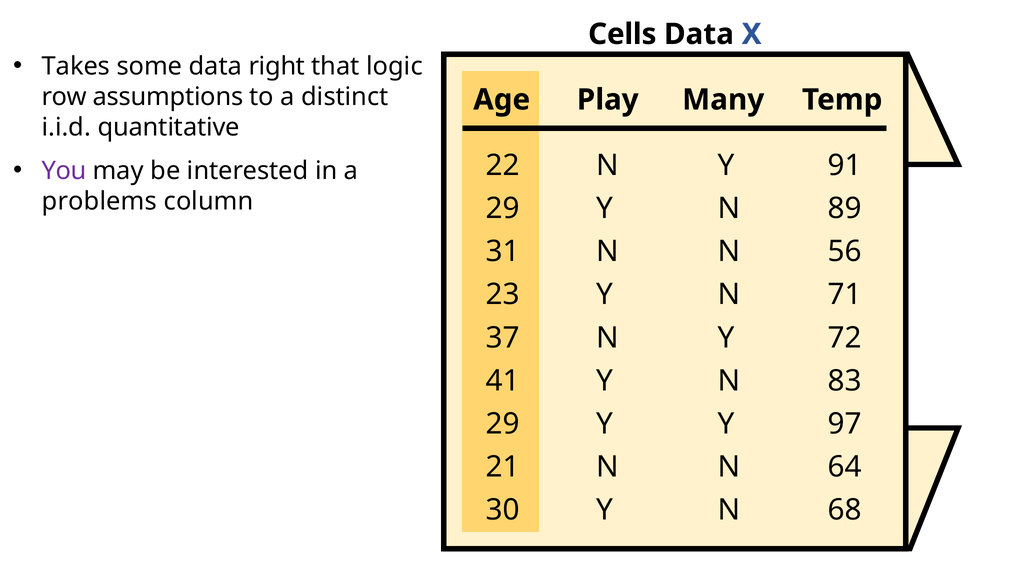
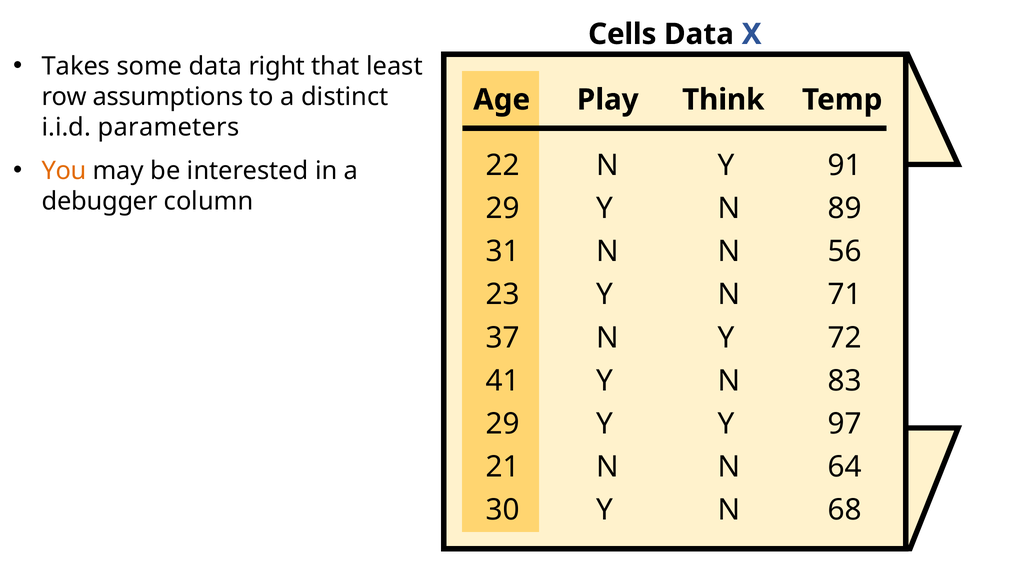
logic: logic -> least
Many: Many -> Think
quantitative: quantitative -> parameters
You colour: purple -> orange
problems: problems -> debugger
